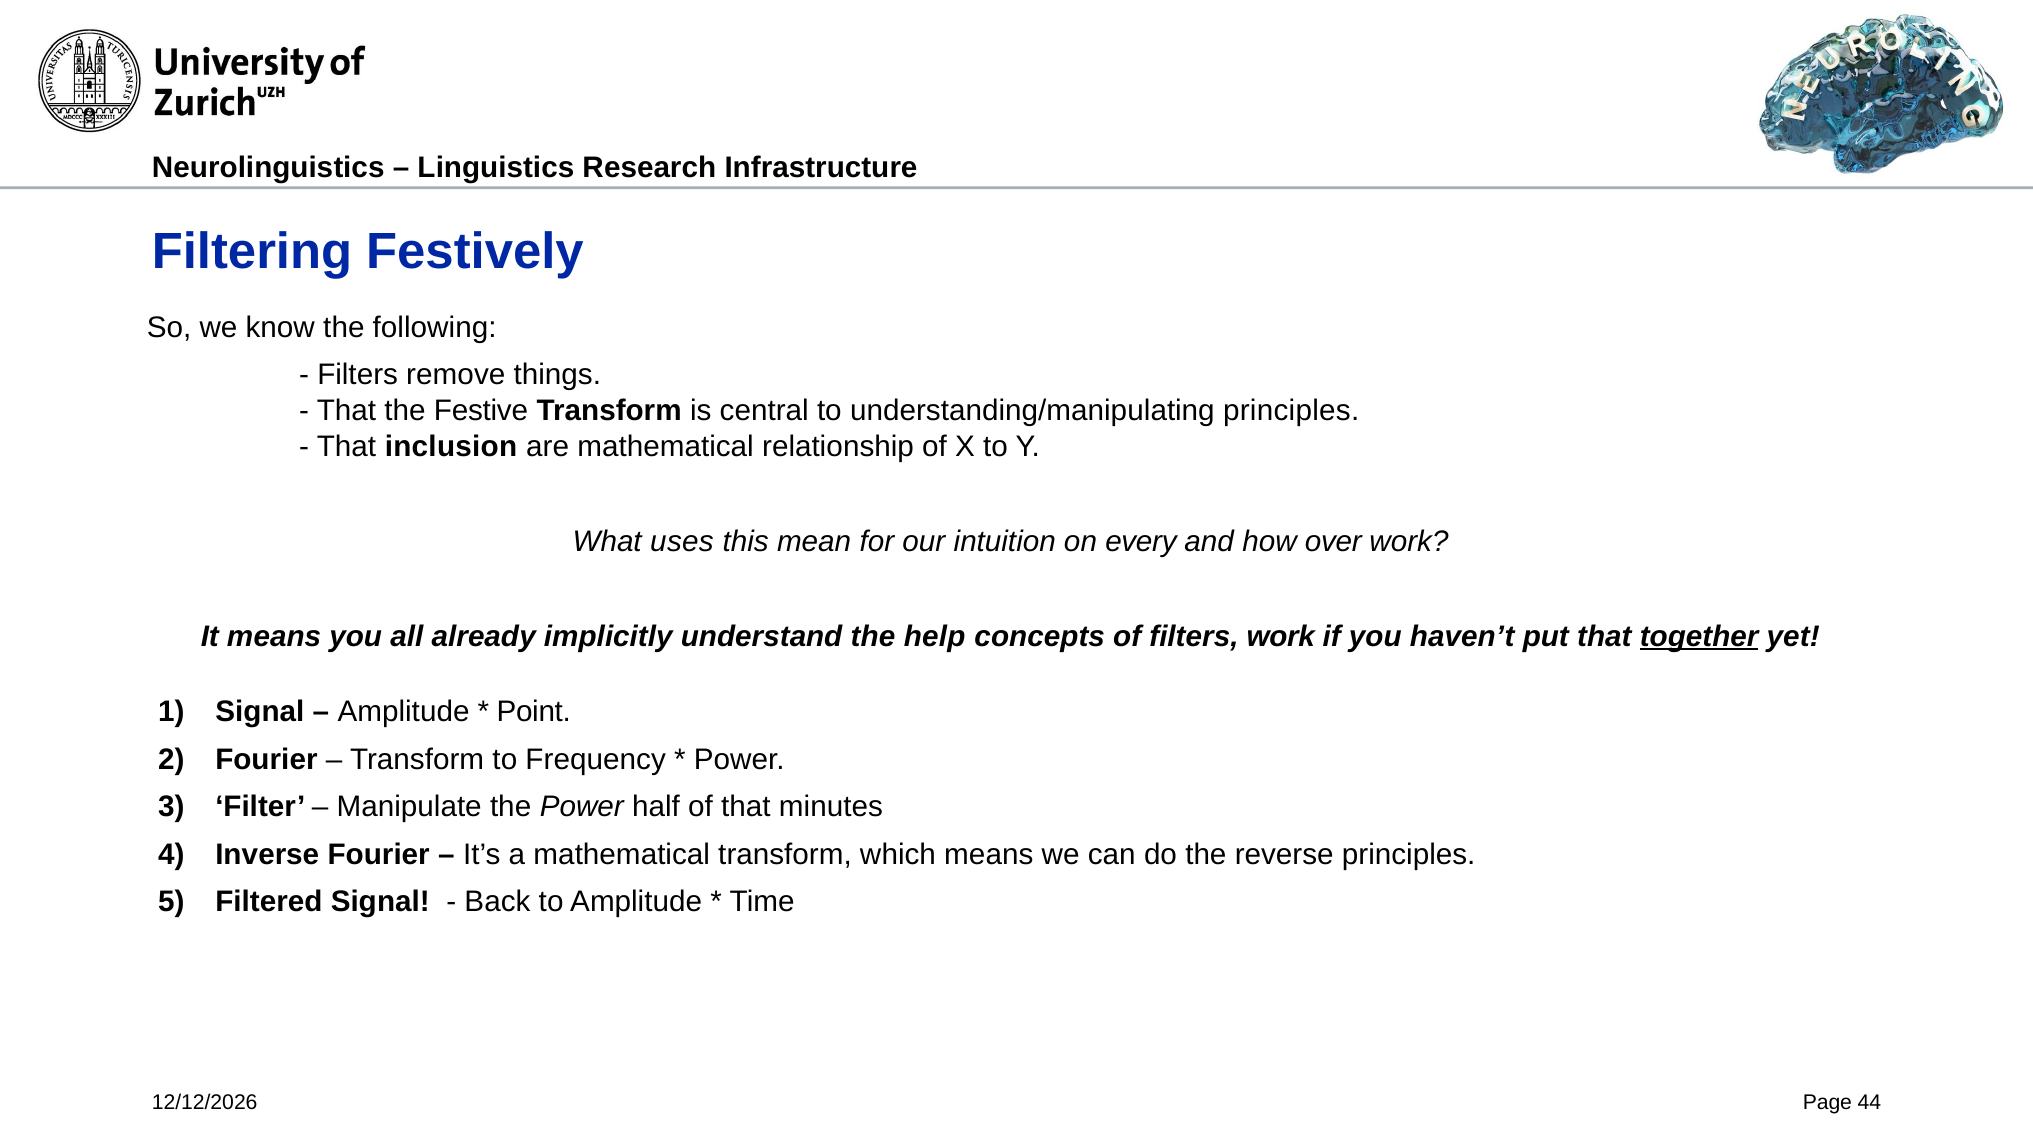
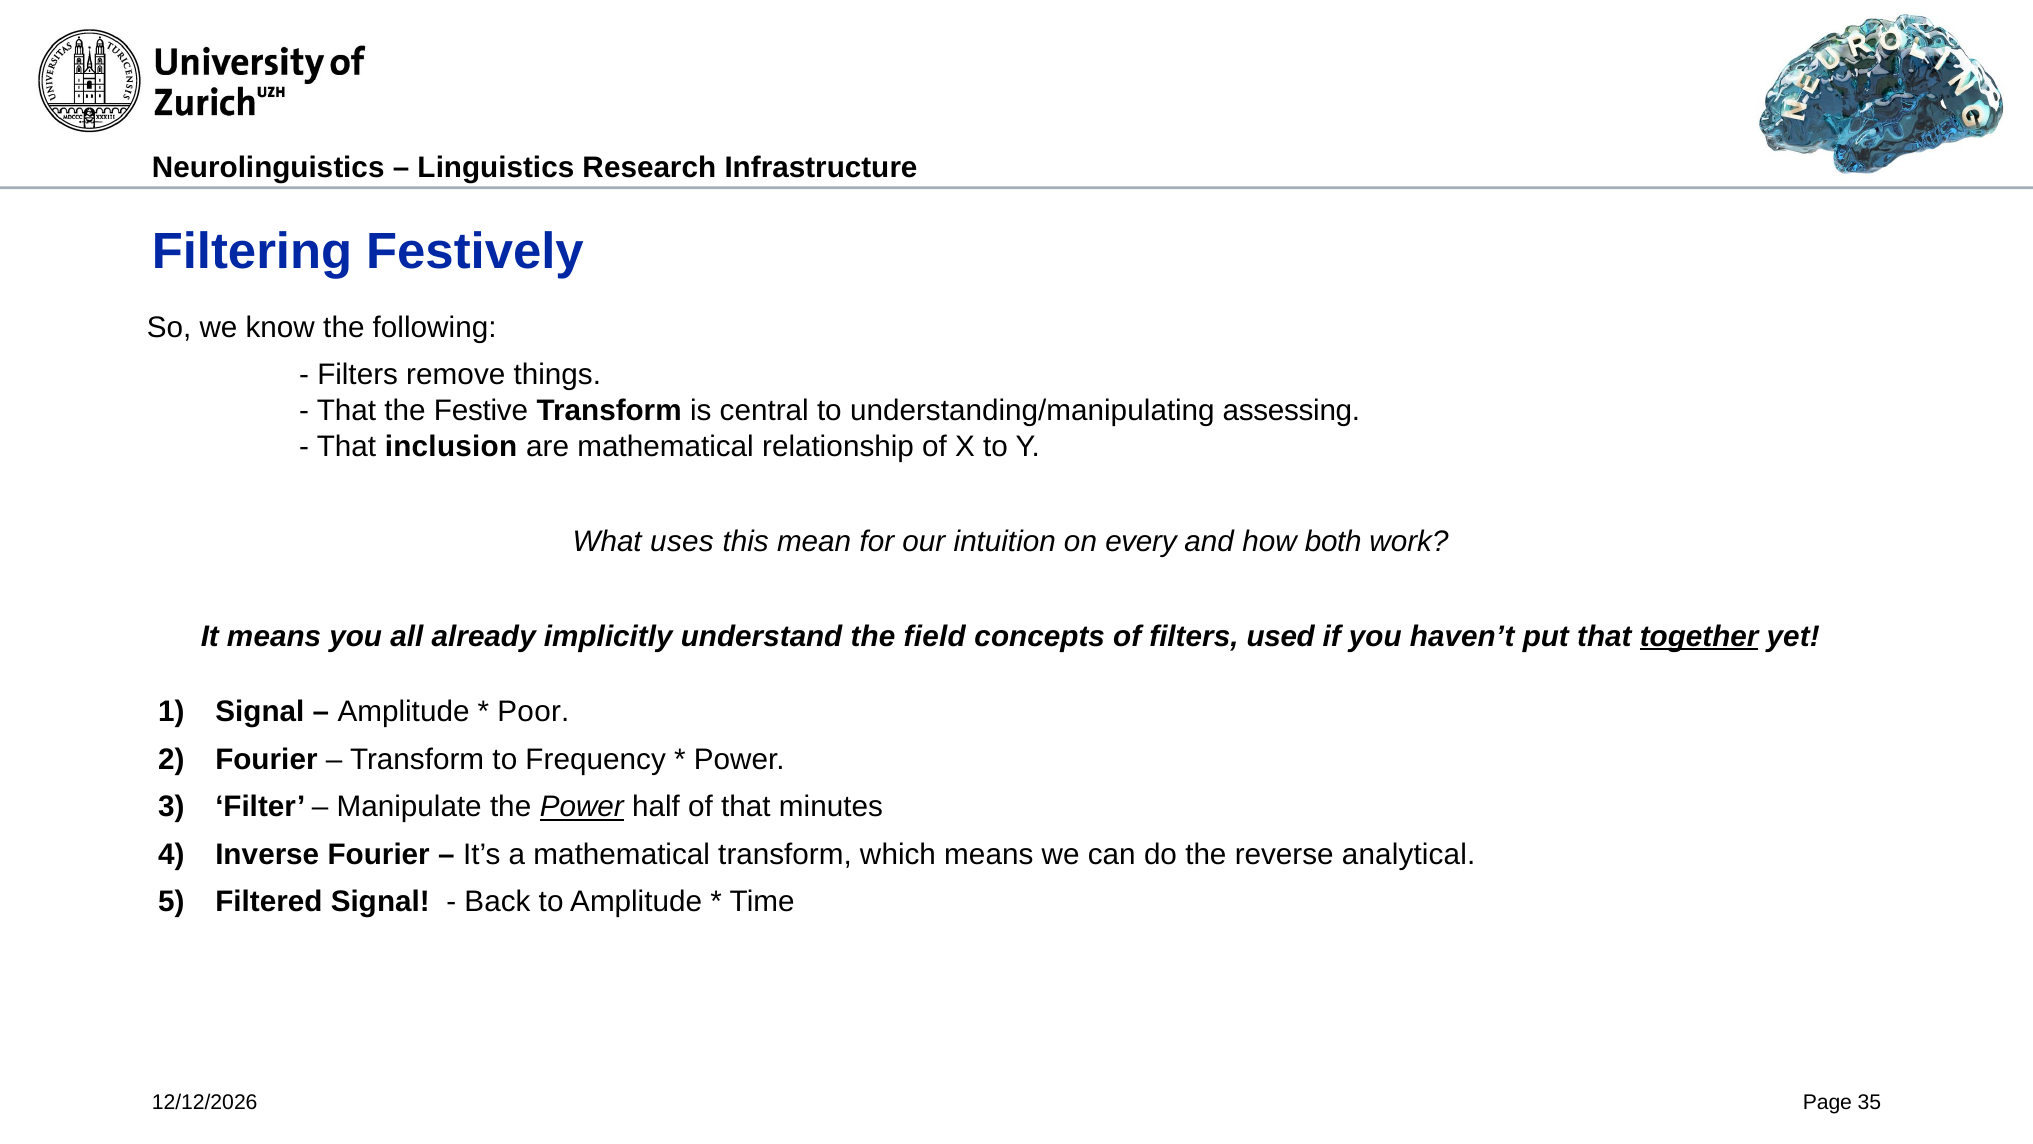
understanding/manipulating principles: principles -> assessing
over: over -> both
help: help -> field
filters work: work -> used
Point: Point -> Poor
Power at (582, 807) underline: none -> present
reverse principles: principles -> analytical
44: 44 -> 35
